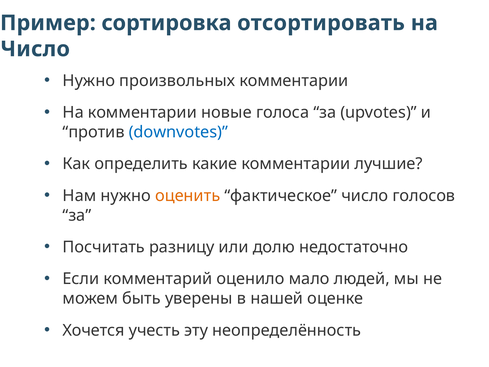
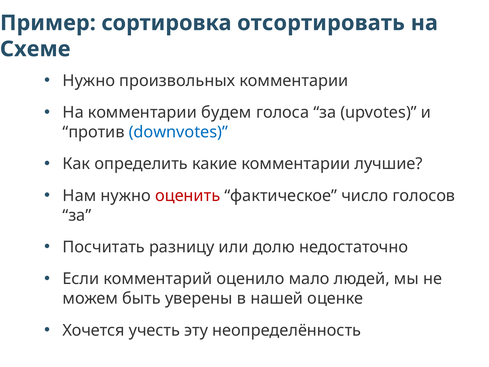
Число at (35, 49): Число -> Схеме
новые: новые -> будем
оценить colour: orange -> red
